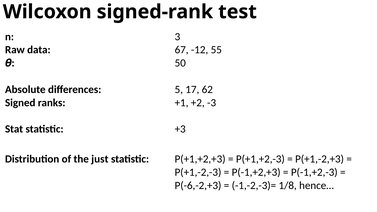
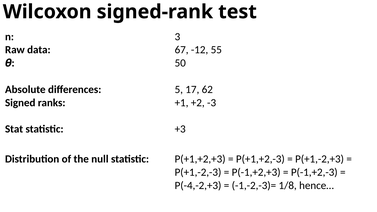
just: just -> null
P(-6,-2,+3: P(-6,-2,+3 -> P(-4,-2,+3
